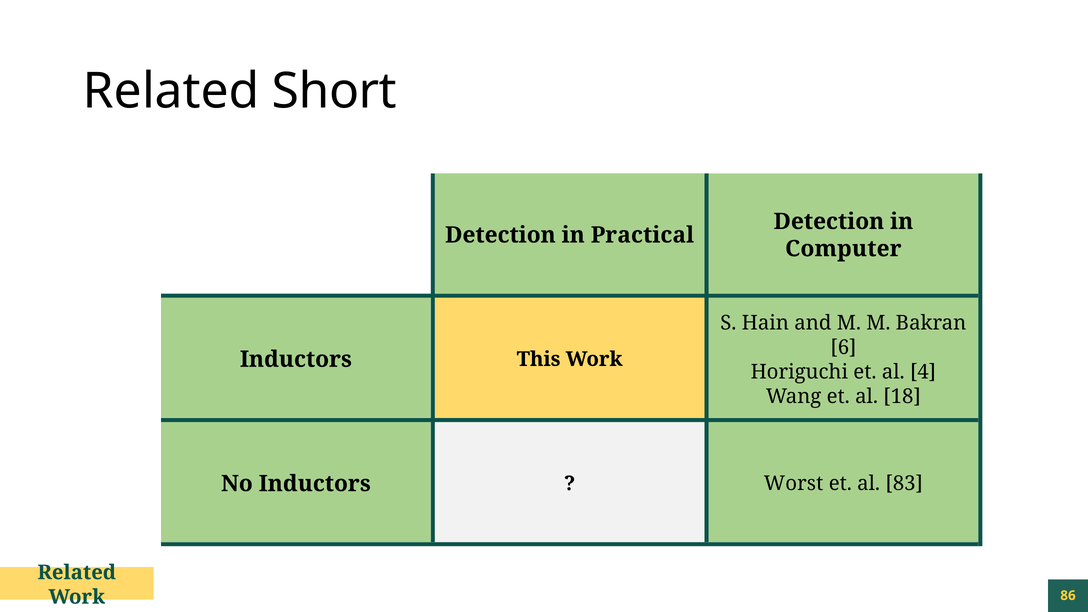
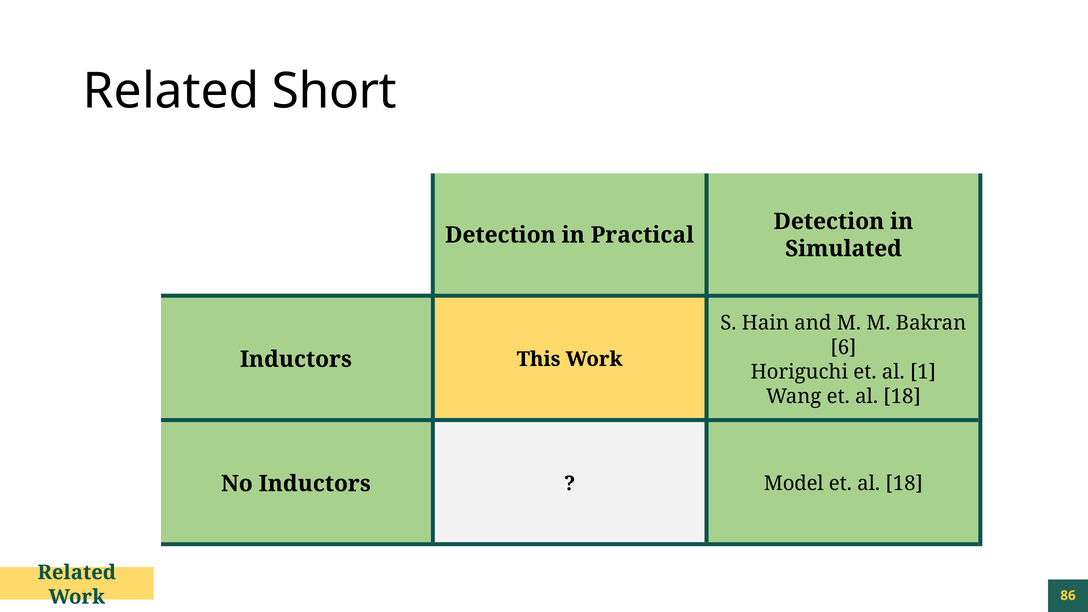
Computer: Computer -> Simulated
4: 4 -> 1
Worst: Worst -> Model
83 at (904, 484): 83 -> 18
